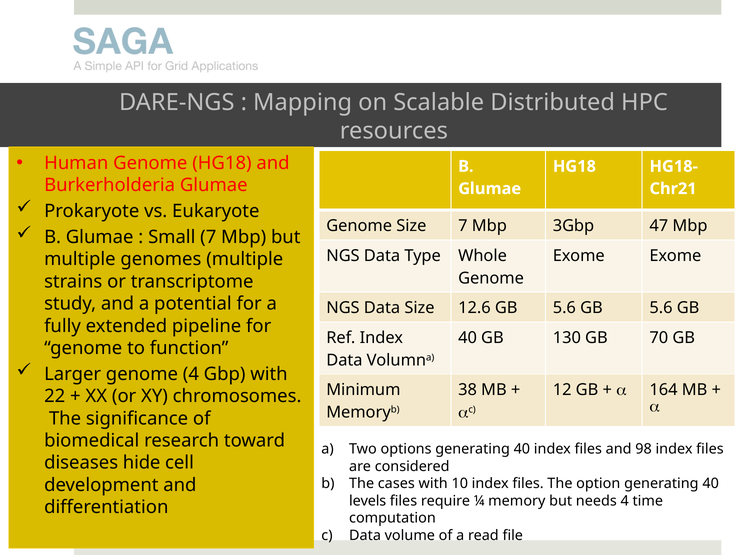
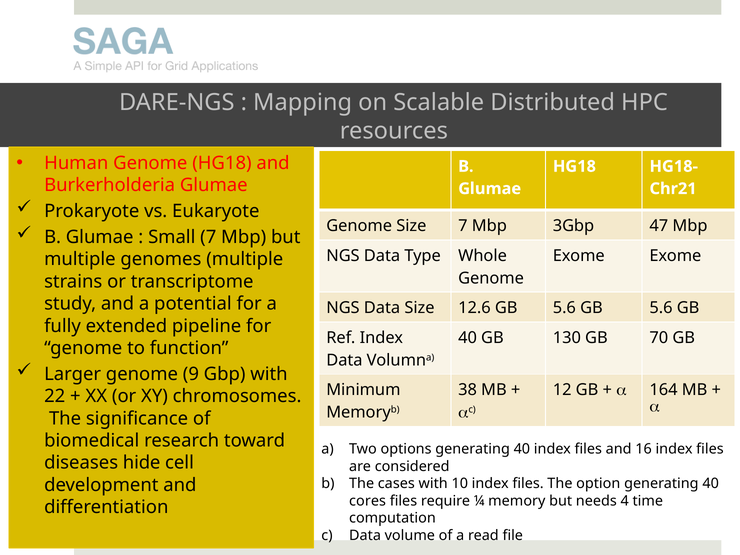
genome 4: 4 -> 9
98: 98 -> 16
levels: levels -> cores
